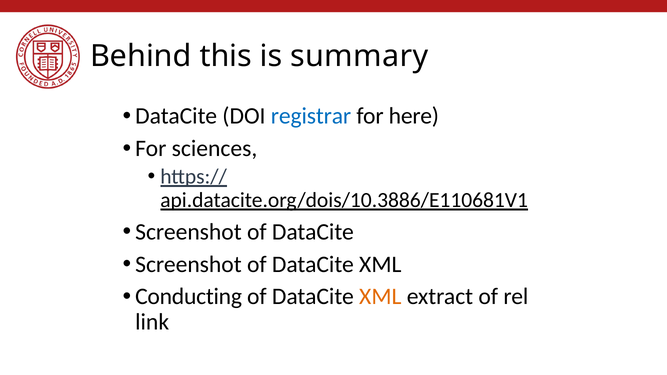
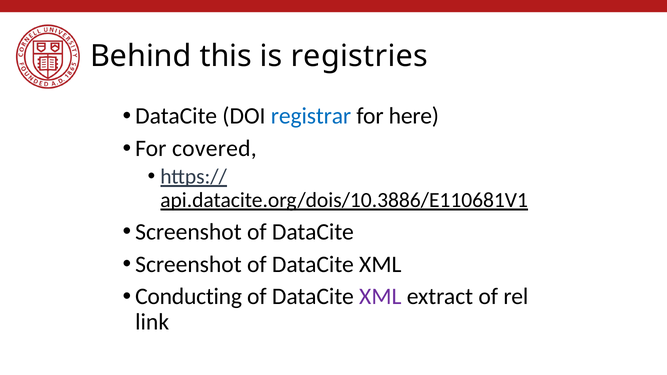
summary: summary -> registries
sciences: sciences -> covered
XML at (380, 297) colour: orange -> purple
